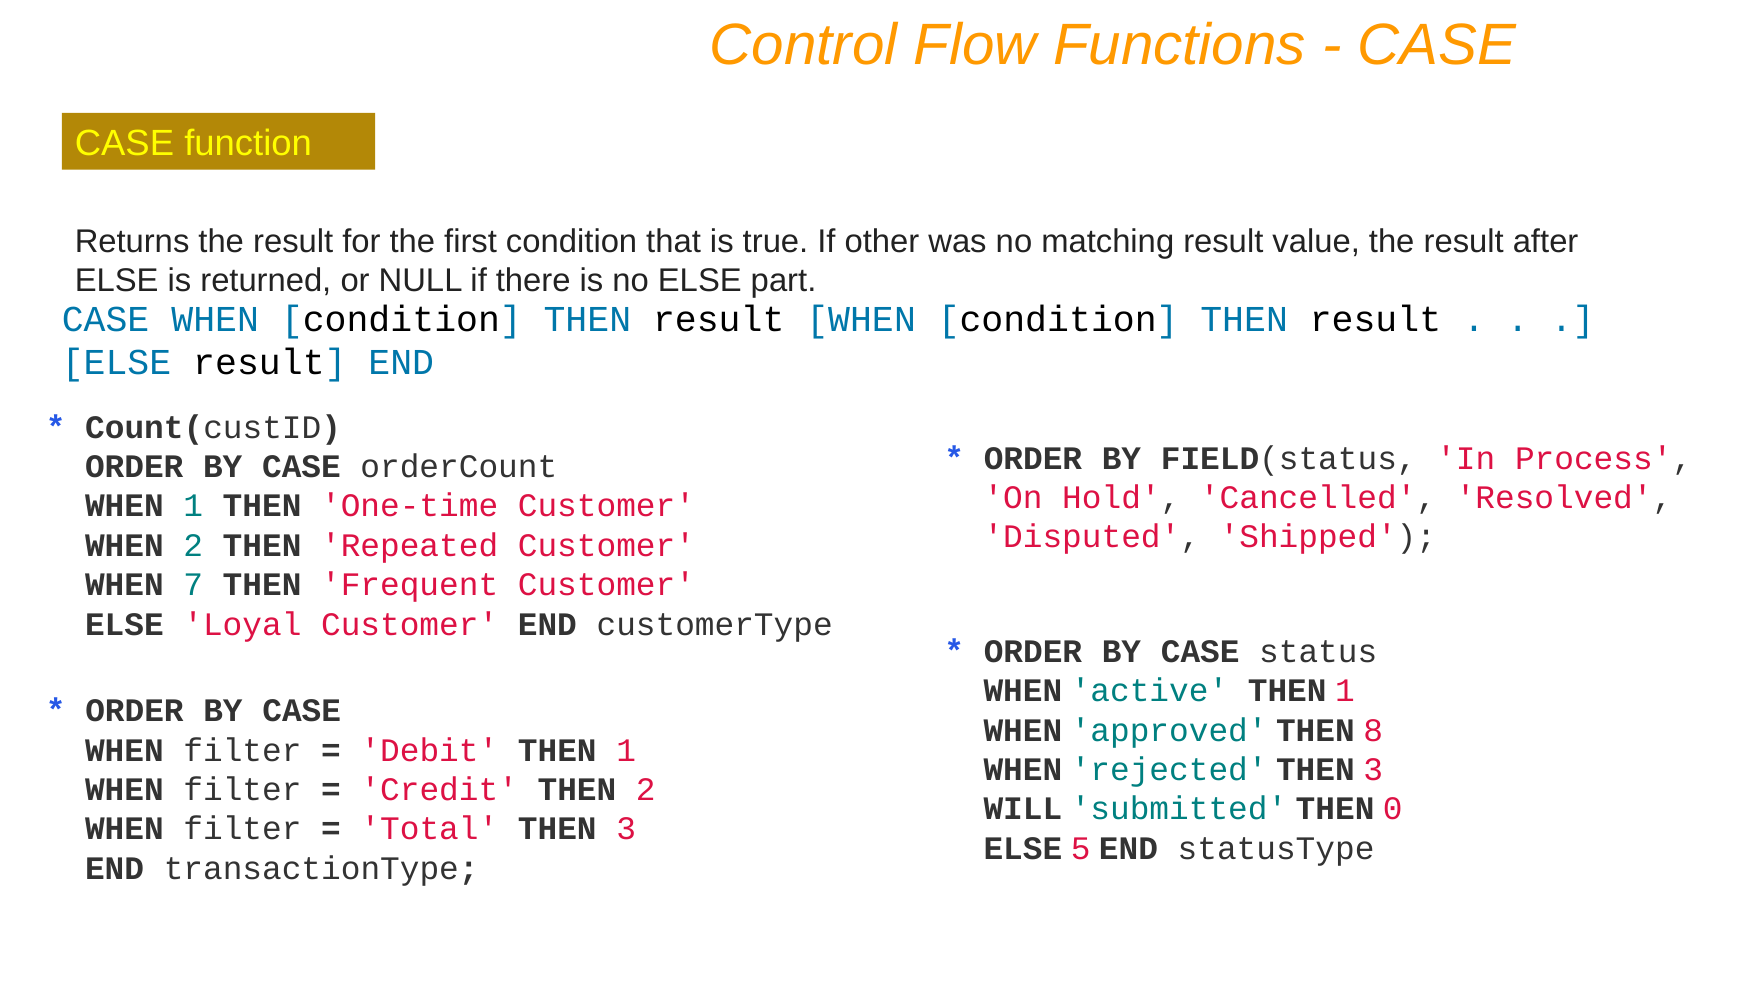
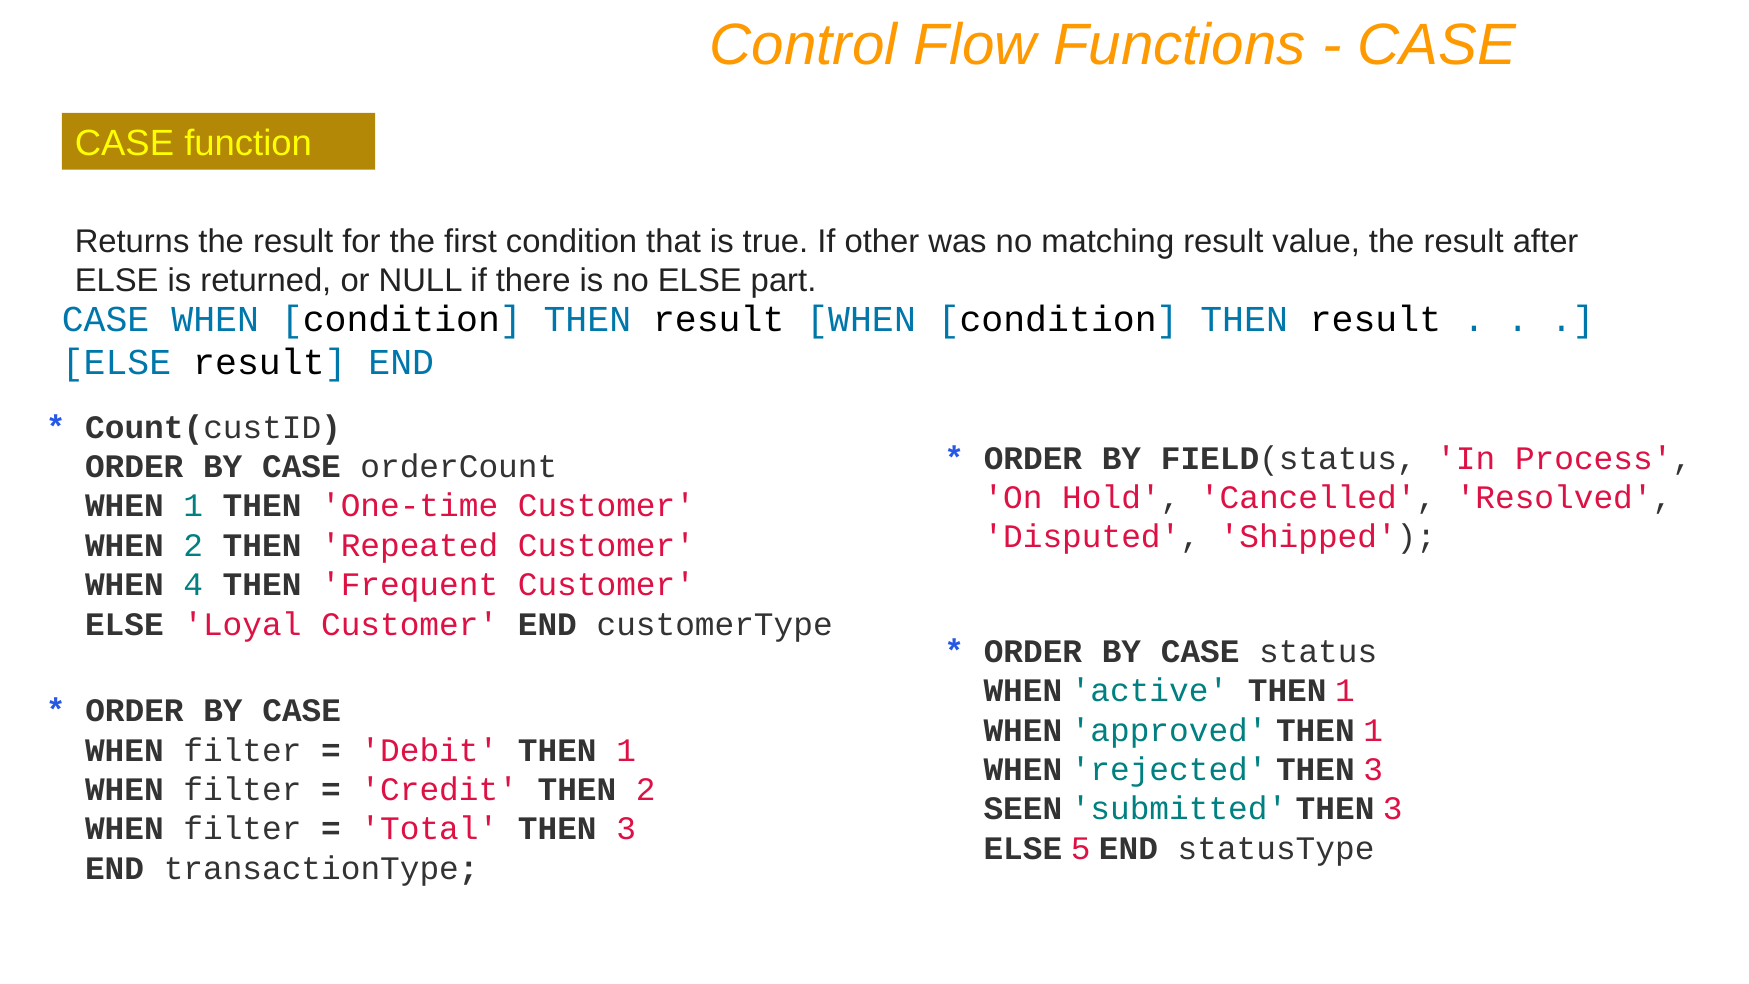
7: 7 -> 4
approved THEN 8: 8 -> 1
WILL: WILL -> SEEN
submitted THEN 0: 0 -> 3
